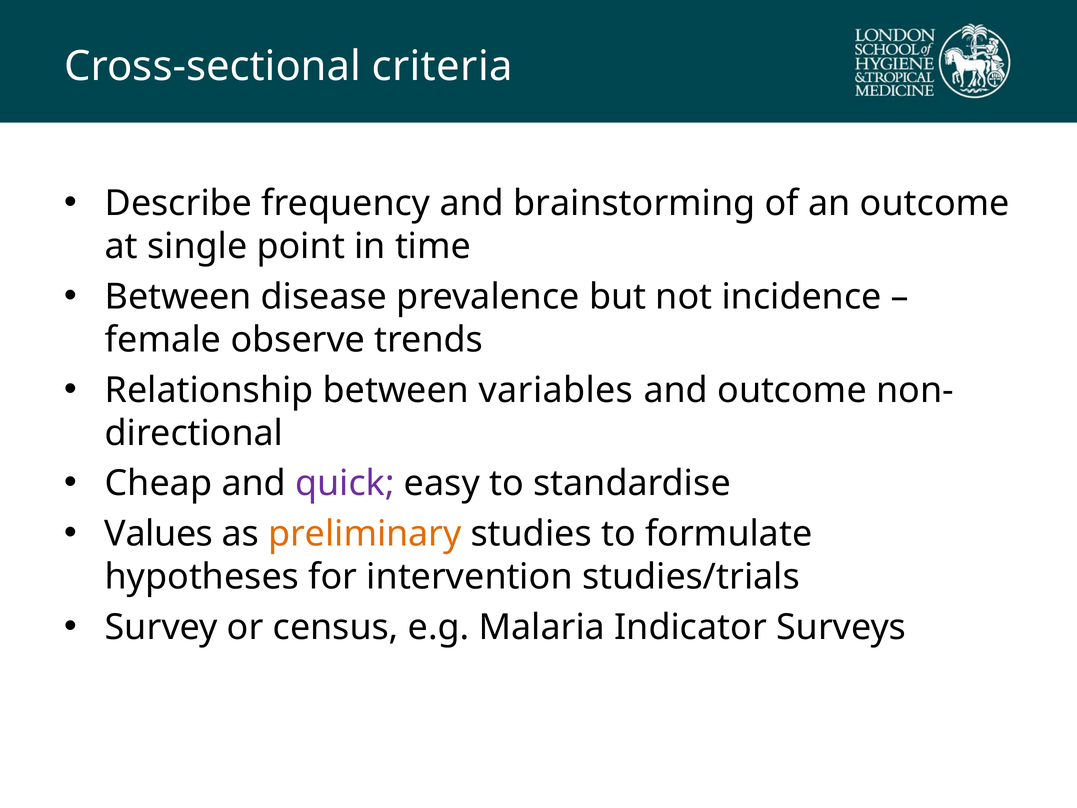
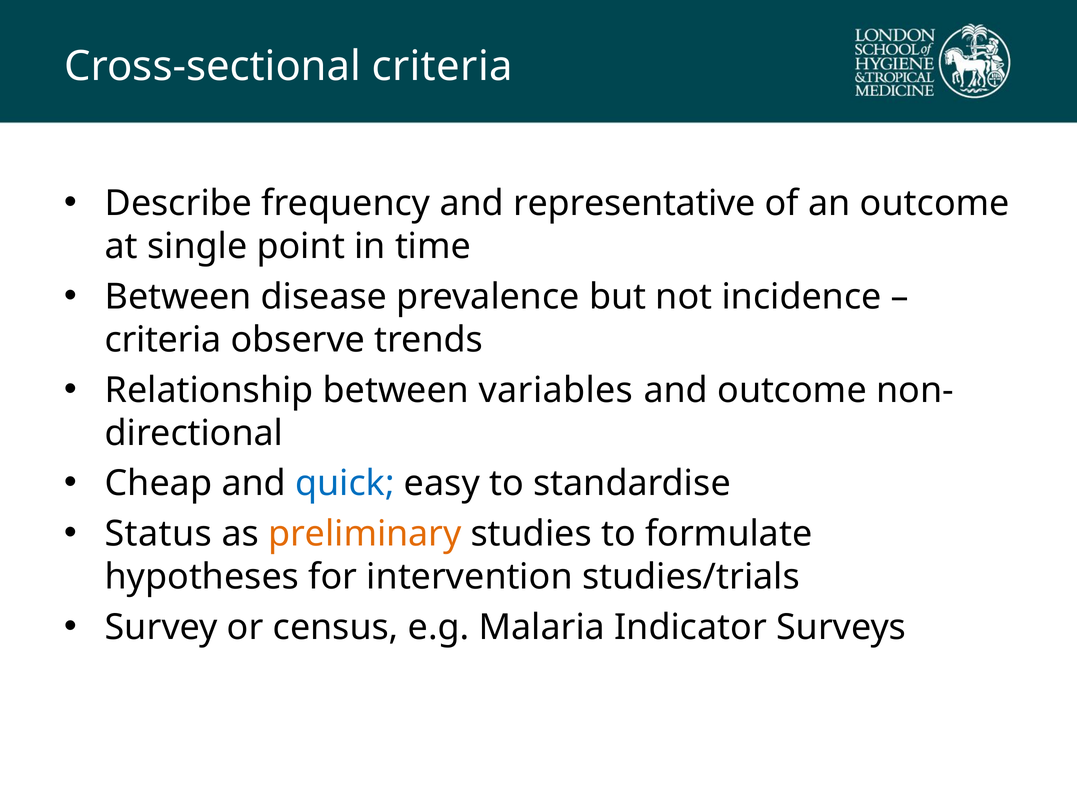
brainstorming: brainstorming -> representative
female at (163, 340): female -> criteria
quick colour: purple -> blue
Values: Values -> Status
